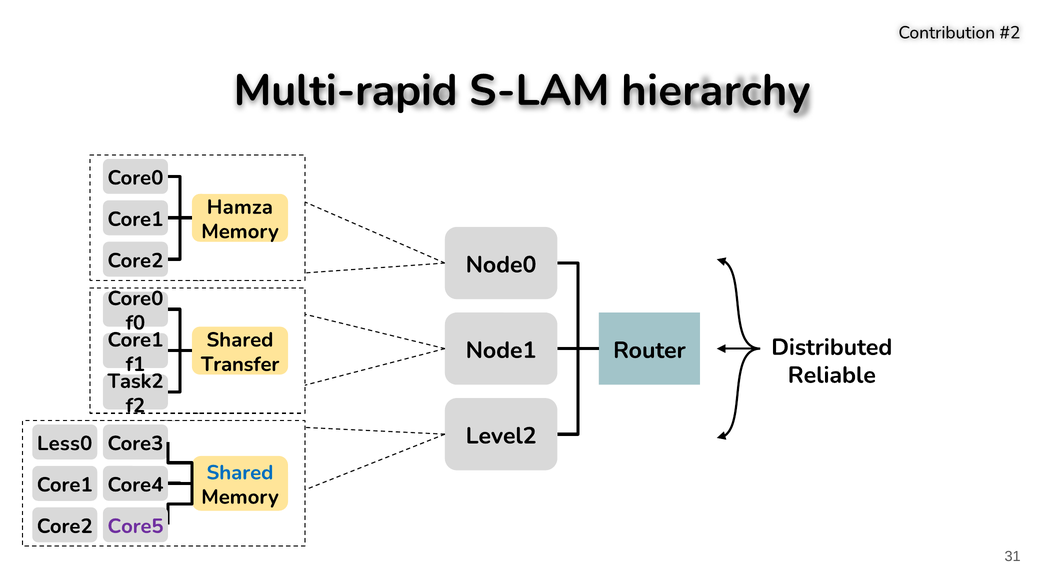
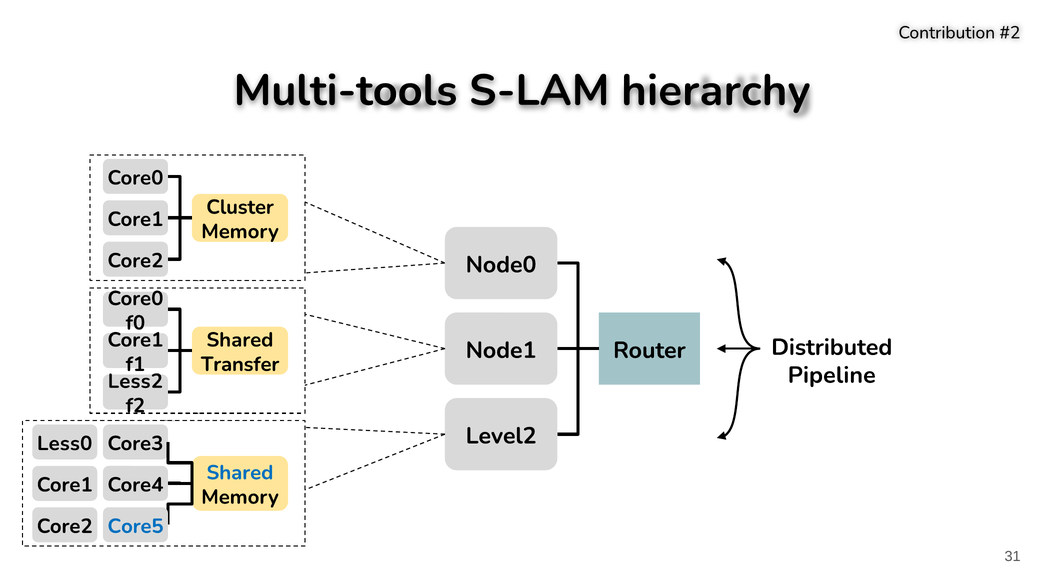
Multi-rapid: Multi-rapid -> Multi-tools
Hamza: Hamza -> Cluster
Reliable: Reliable -> Pipeline
Task2: Task2 -> Less2
Core5 colour: purple -> blue
